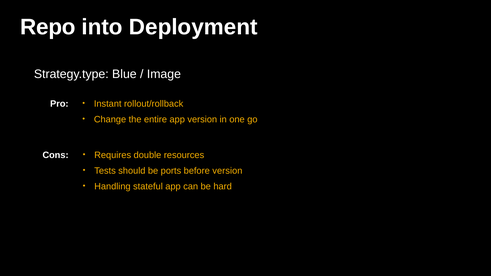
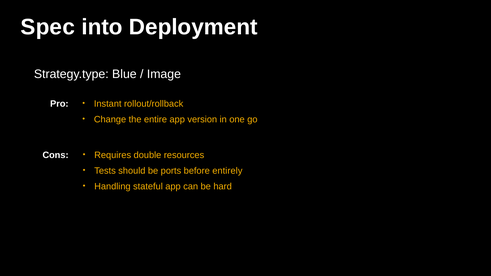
Repo: Repo -> Spec
before version: version -> entirely
